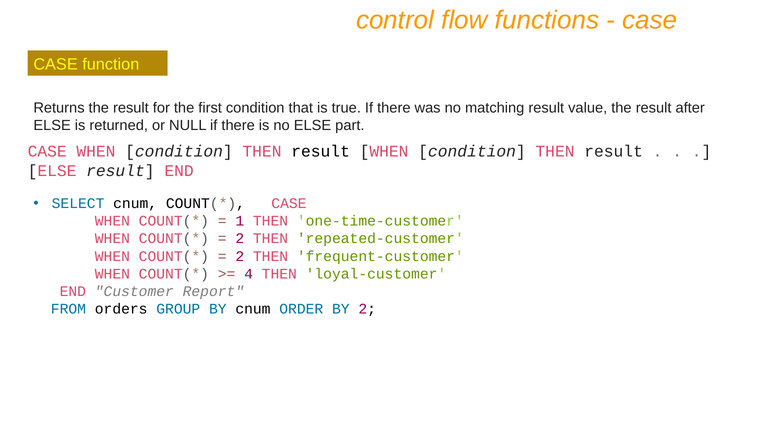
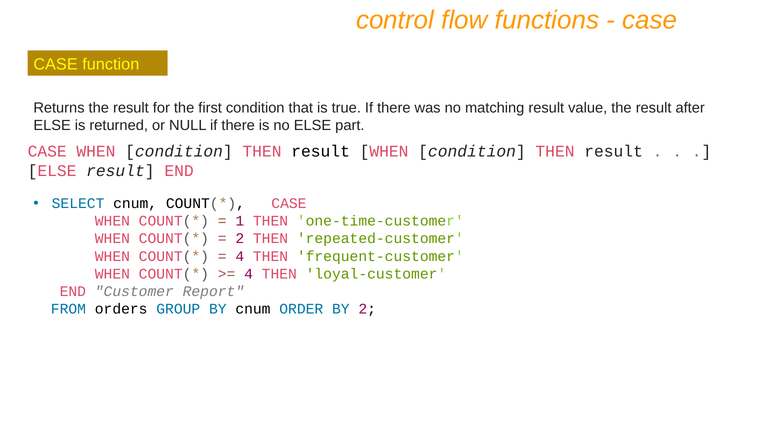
2 at (240, 256): 2 -> 4
